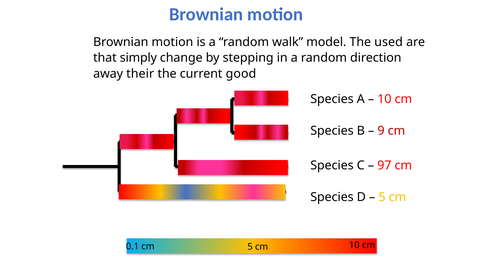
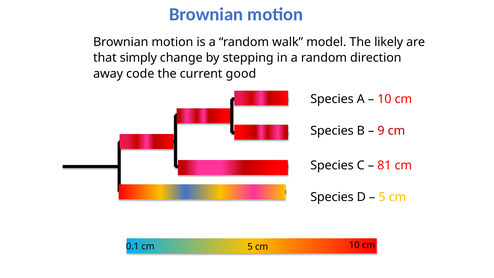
used: used -> likely
their: their -> code
97: 97 -> 81
